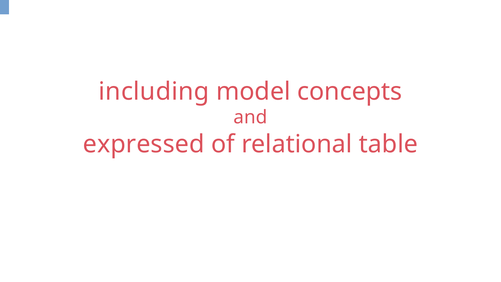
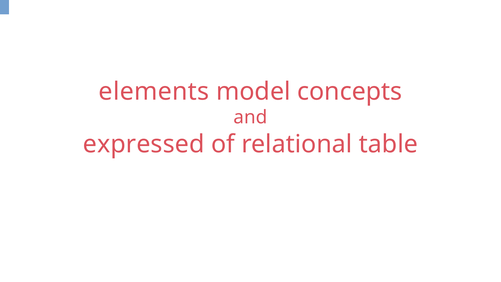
including: including -> elements
